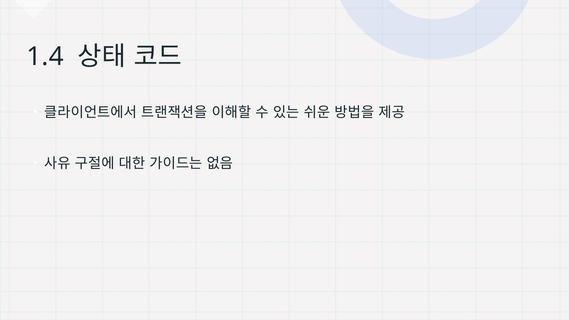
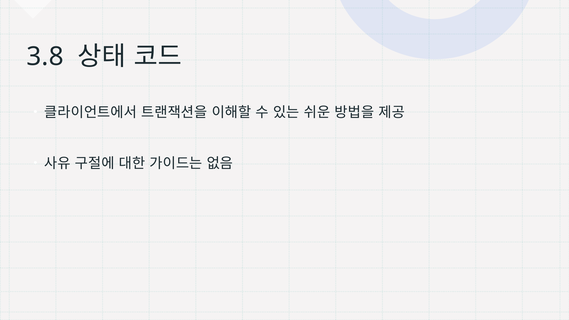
1.4: 1.4 -> 3.8
